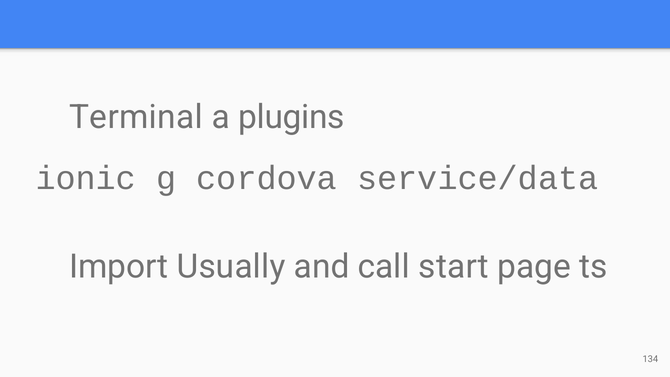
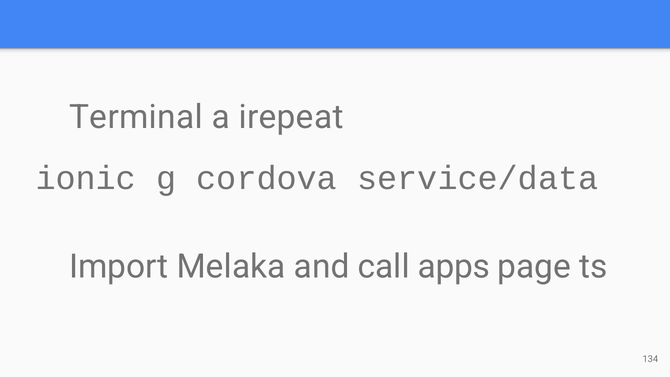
plugins: plugins -> irepeat
Usually: Usually -> Melaka
start: start -> apps
